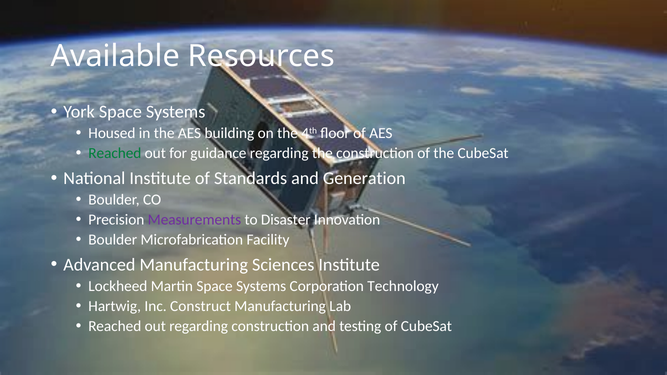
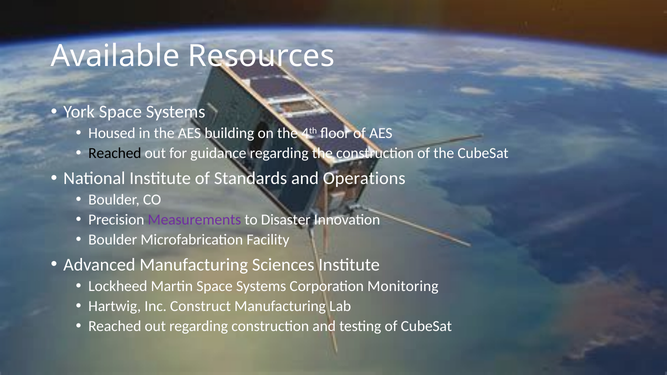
Reached at (115, 153) colour: green -> black
Generation: Generation -> Operations
Technology: Technology -> Monitoring
